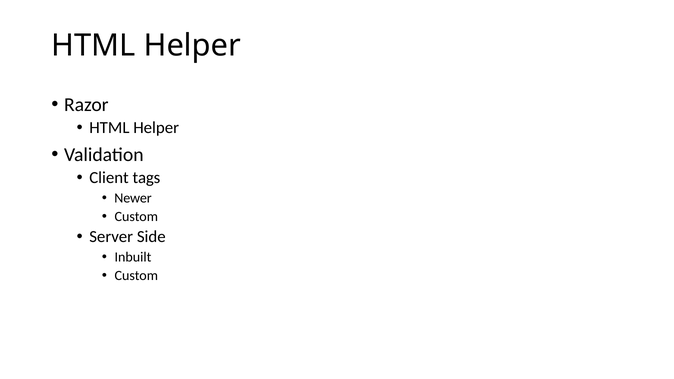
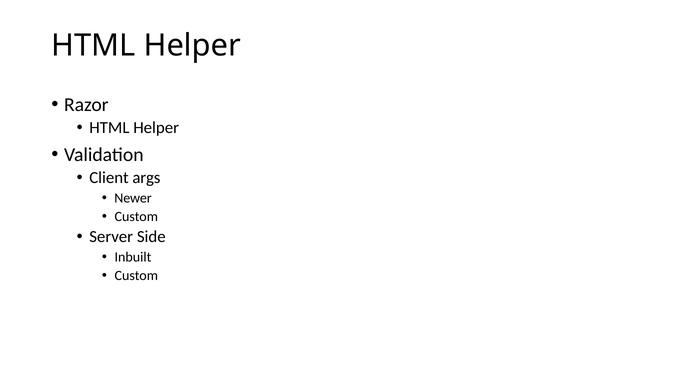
tags: tags -> args
